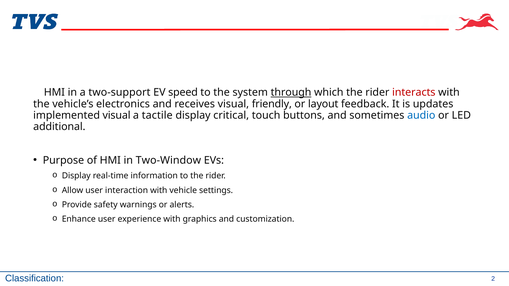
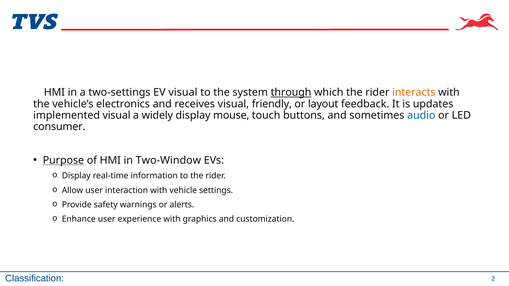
two-support: two-support -> two-settings
EV speed: speed -> visual
interacts colour: red -> orange
tactile: tactile -> widely
critical: critical -> mouse
additional: additional -> consumer
Purpose underline: none -> present
